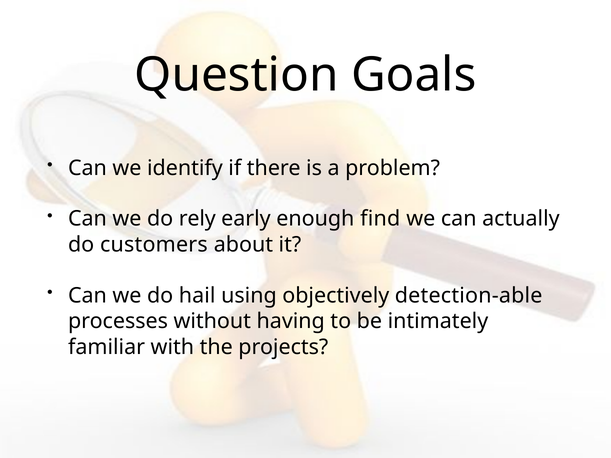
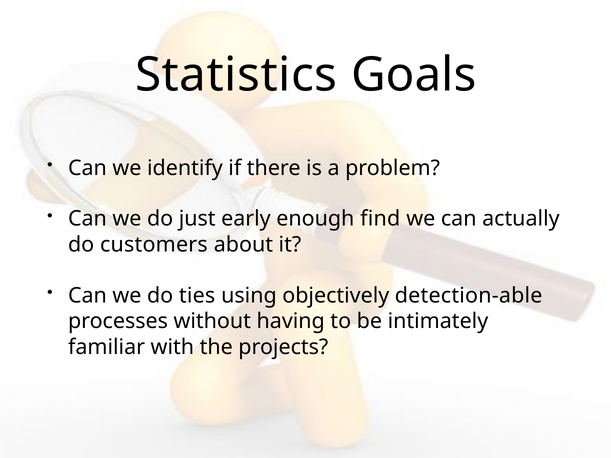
Question: Question -> Statistics
rely: rely -> just
hail: hail -> ties
